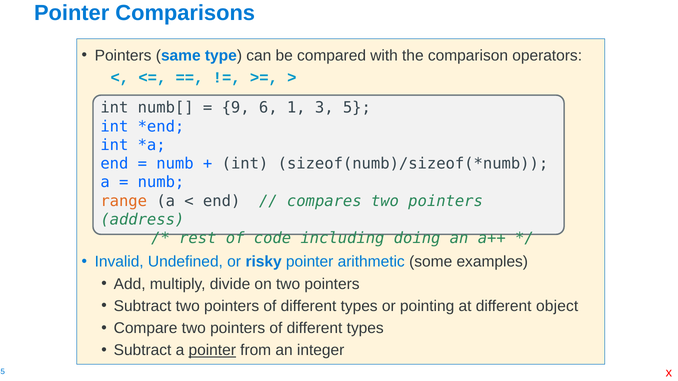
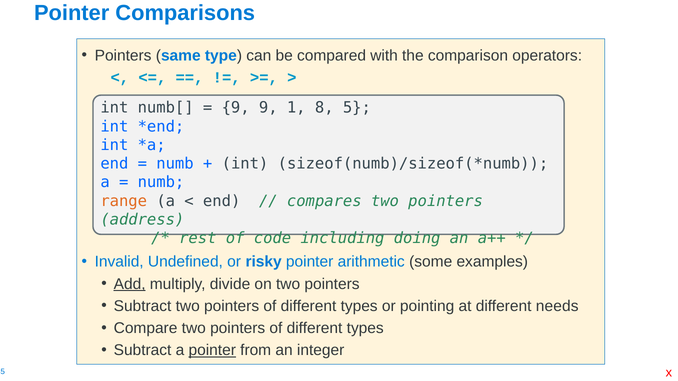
9 6: 6 -> 9
3: 3 -> 8
Add underline: none -> present
object: object -> needs
